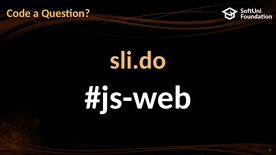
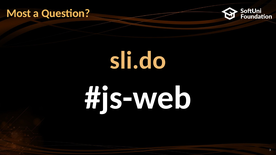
Code: Code -> Most
